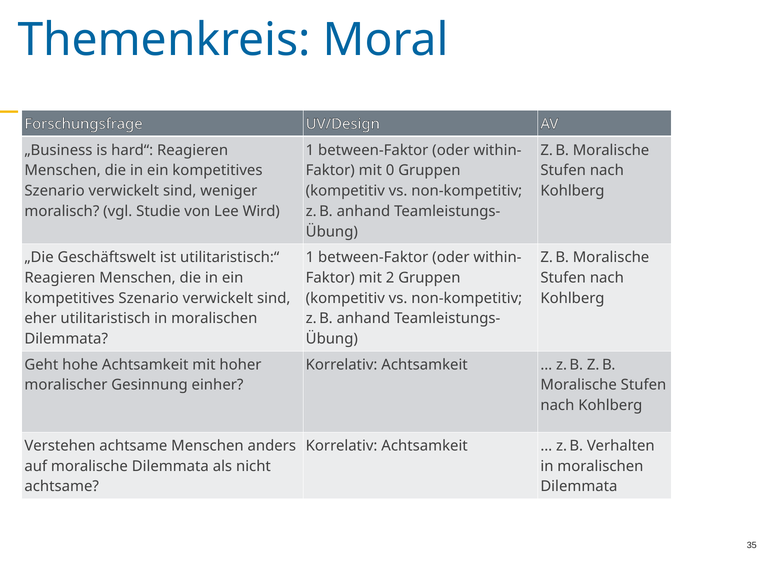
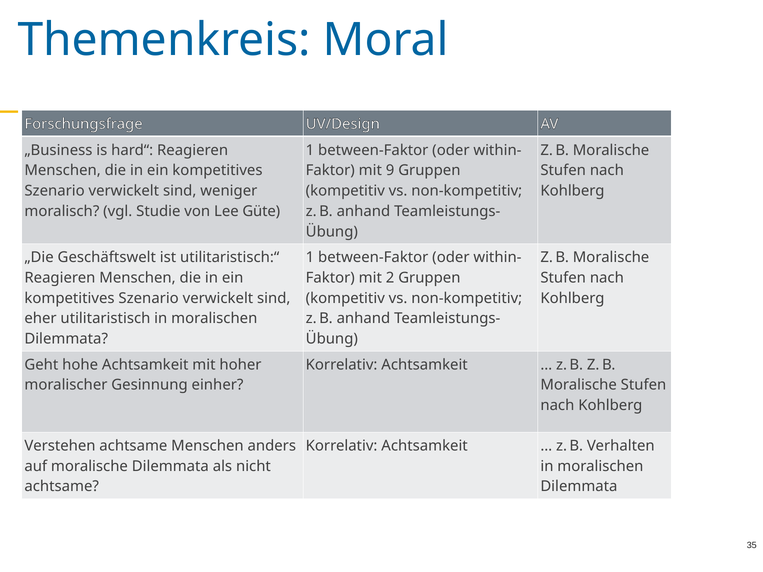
0: 0 -> 9
Wird: Wird -> Güte
